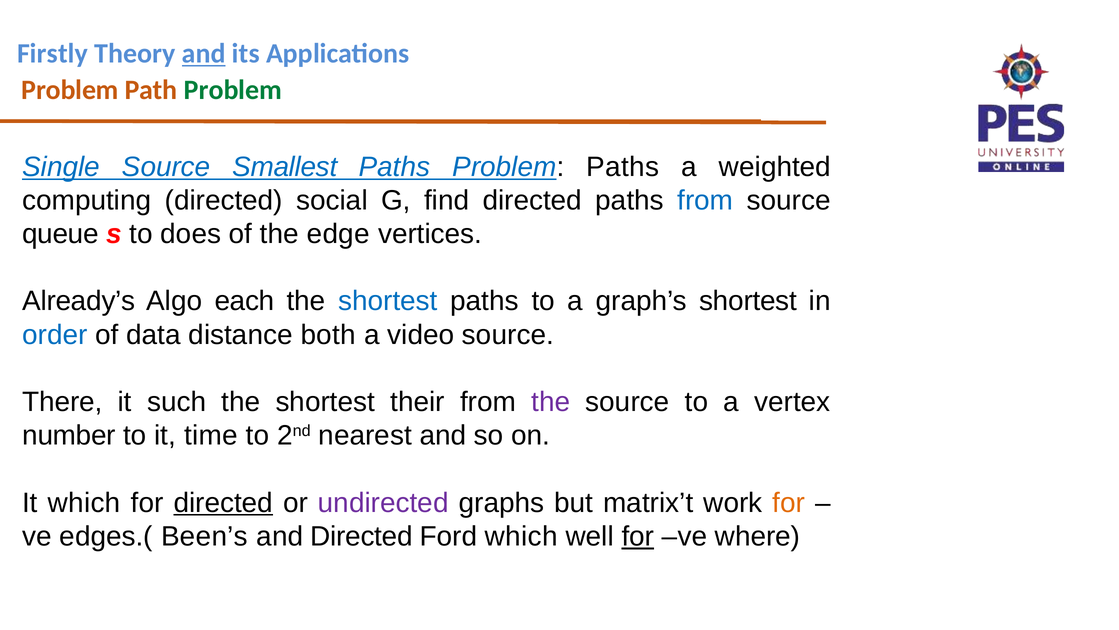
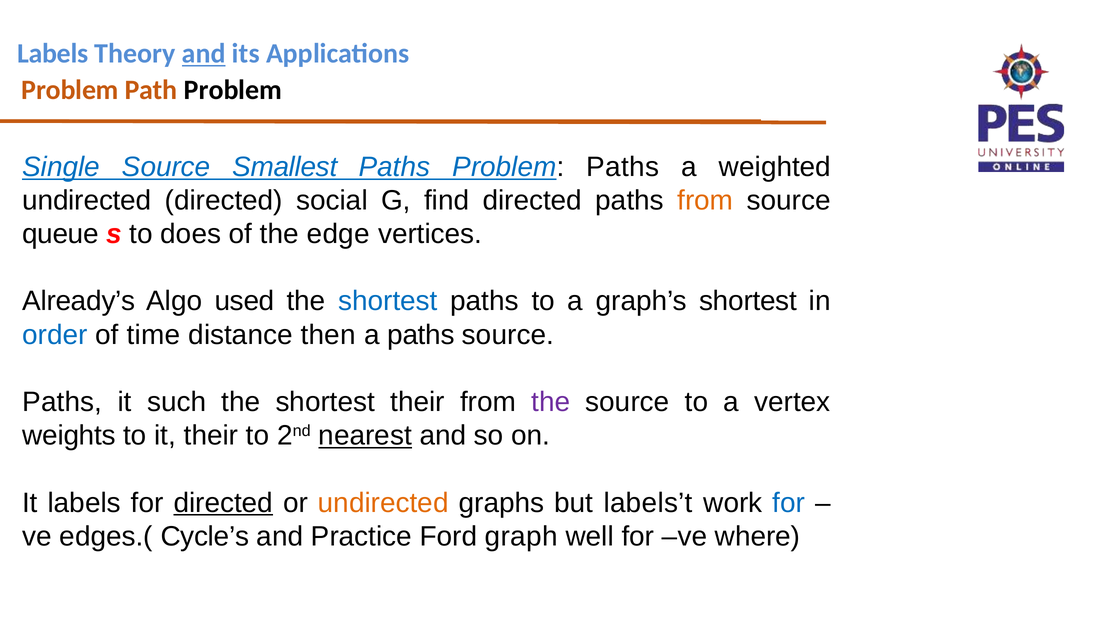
Firstly at (52, 54): Firstly -> Labels
Problem at (233, 90) colour: green -> black
computing at (87, 200): computing -> undirected
from at (705, 200) colour: blue -> orange
each: each -> used
data: data -> time
both: both -> then
a video: video -> paths
There at (62, 402): There -> Paths
number: number -> weights
it time: time -> their
nearest underline: none -> present
It which: which -> labels
undirected at (383, 502) colour: purple -> orange
matrix’t: matrix’t -> labels’t
for at (789, 502) colour: orange -> blue
Been’s: Been’s -> Cycle’s
and Directed: Directed -> Practice
Ford which: which -> graph
for at (638, 536) underline: present -> none
